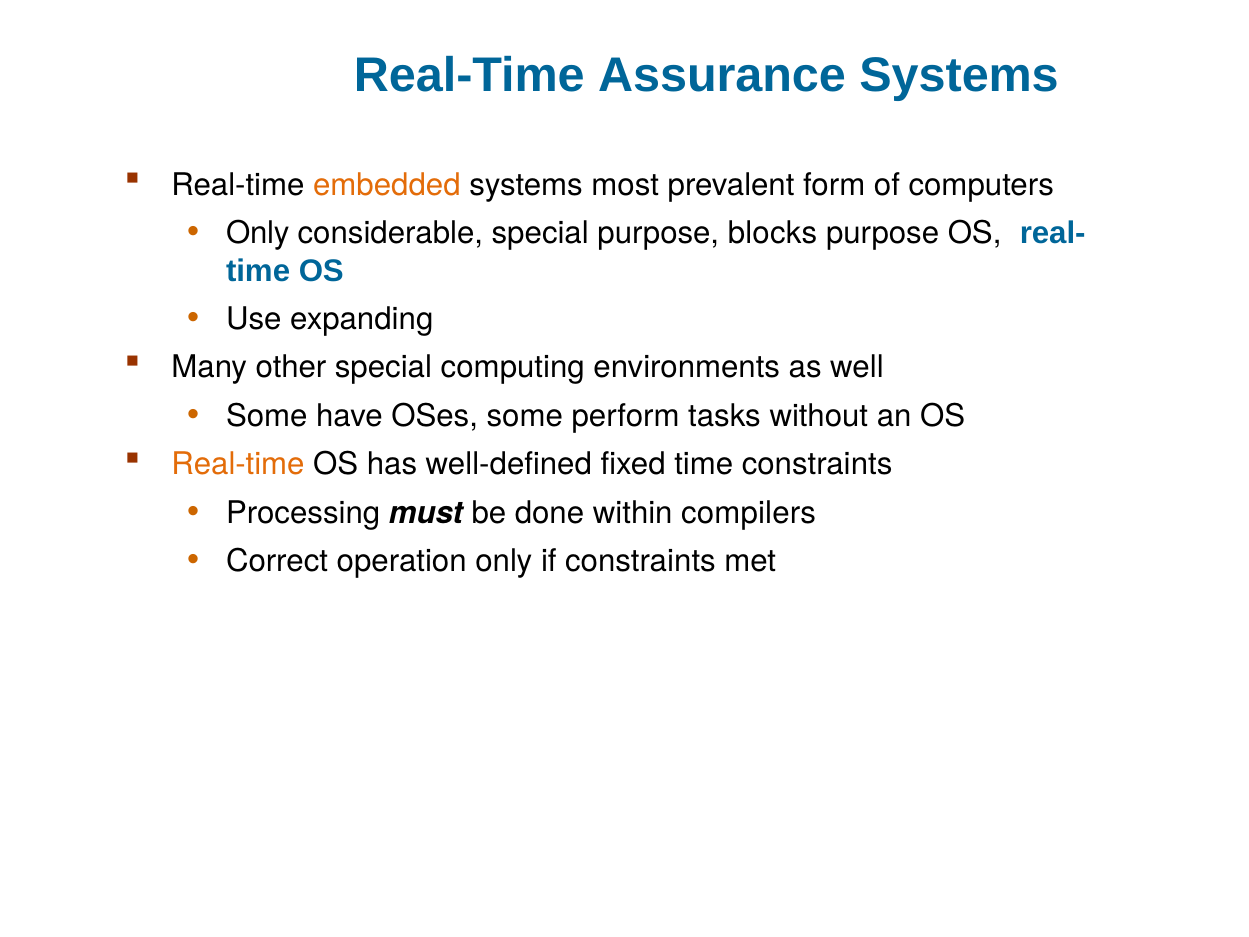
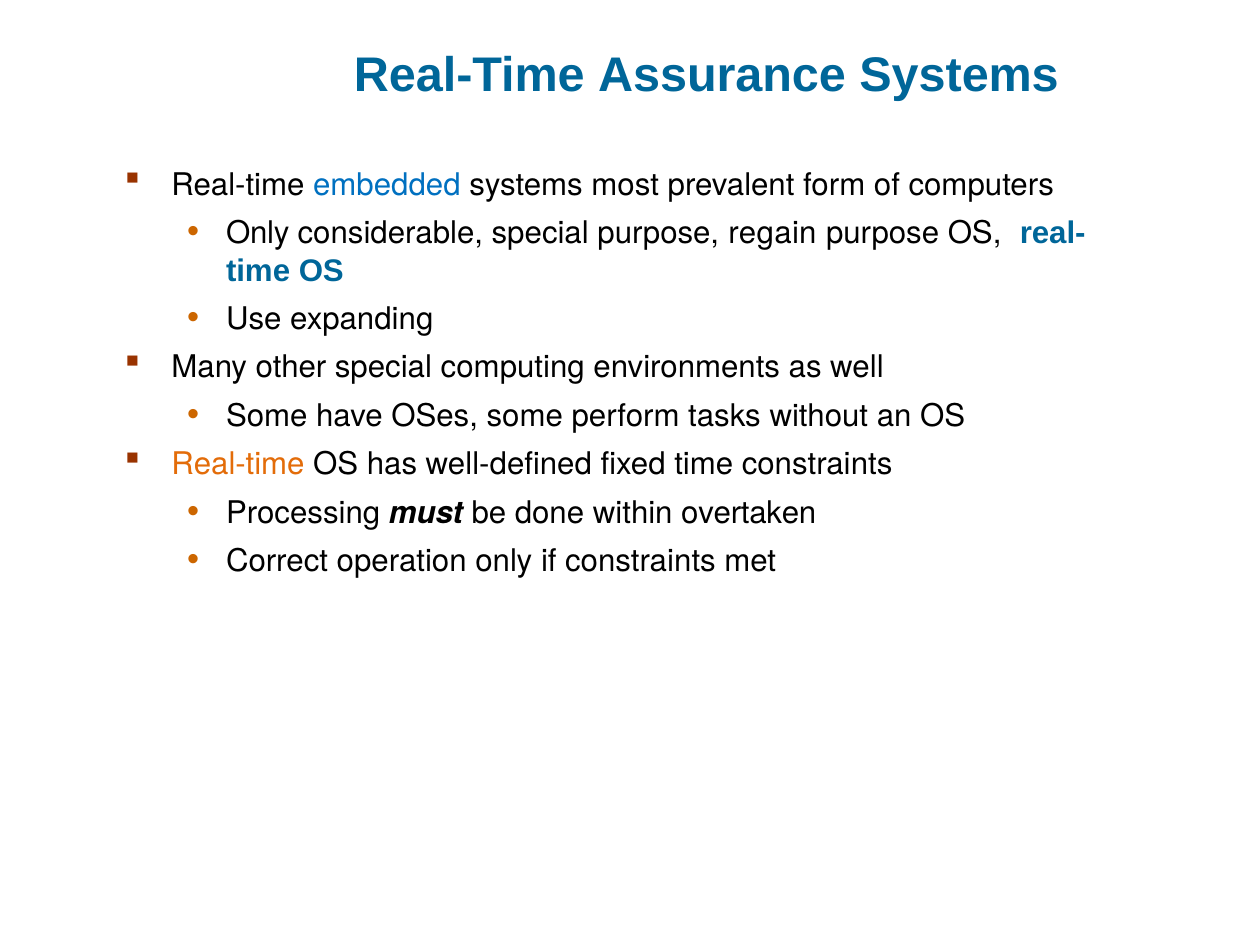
embedded colour: orange -> blue
blocks: blocks -> regain
compilers: compilers -> overtaken
